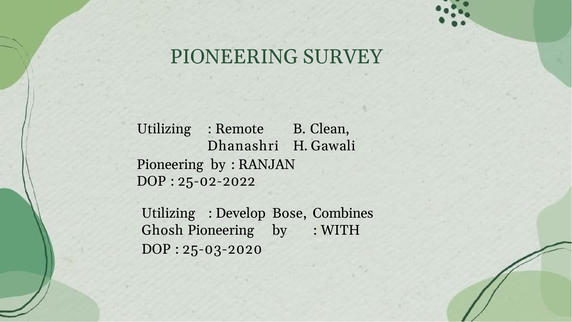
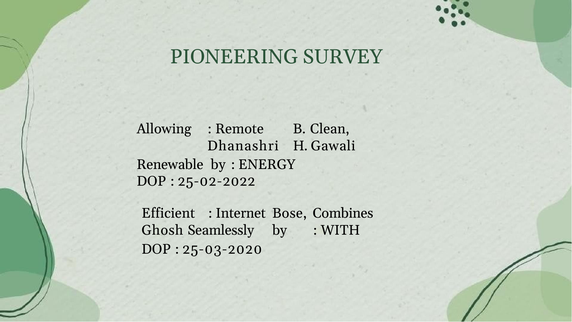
Utilizing at (164, 129): Utilizing -> Allowing
Pioneering at (170, 165): Pioneering -> Renewable
RANJAN: RANJAN -> ENERGY
Utilizing at (168, 213): Utilizing -> Efficient
Develop: Develop -> Internet
Ghosh Pioneering: Pioneering -> Seamlessly
